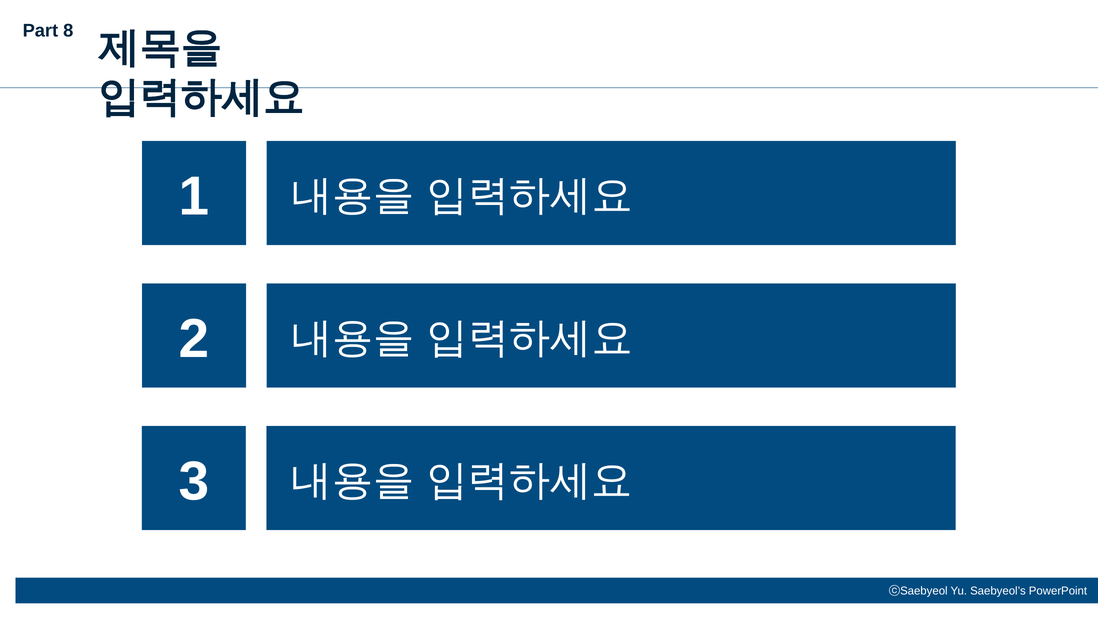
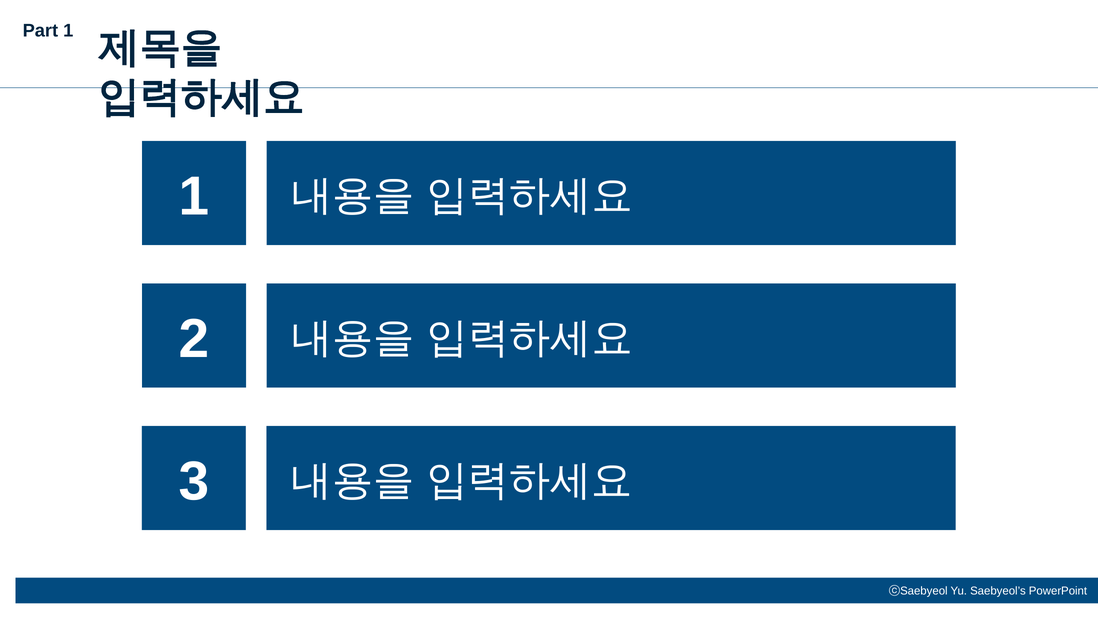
Part 8: 8 -> 1
